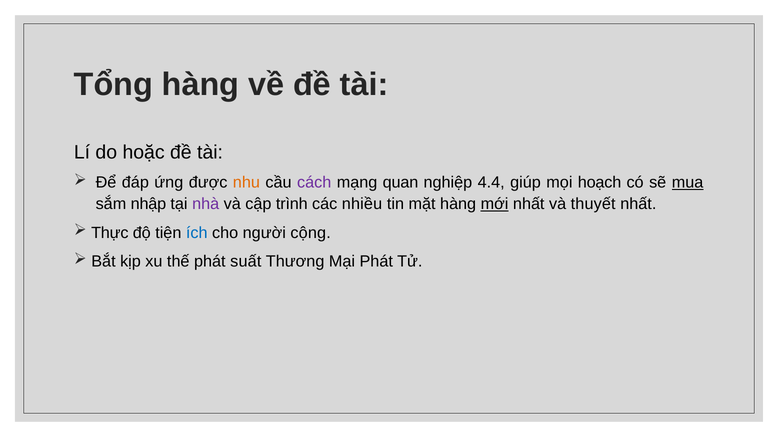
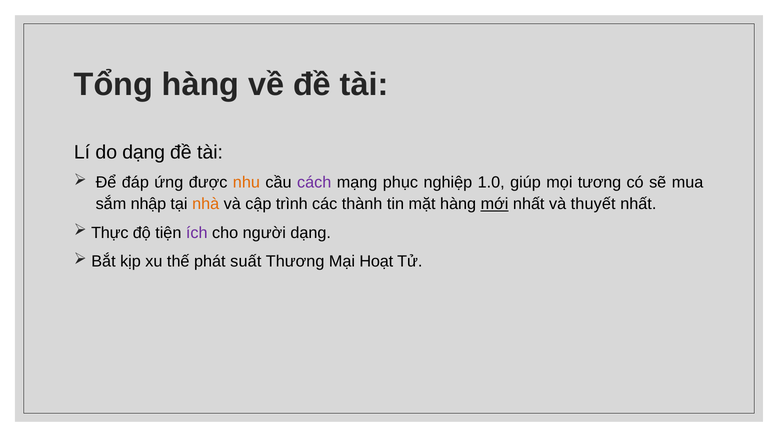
do hoặc: hoặc -> dạng
quan: quan -> phục
4.4: 4.4 -> 1.0
hoạch: hoạch -> tương
mua underline: present -> none
nhà colour: purple -> orange
nhiều: nhiều -> thành
ích colour: blue -> purple
người cộng: cộng -> dạng
Mại Phát: Phát -> Hoạt
